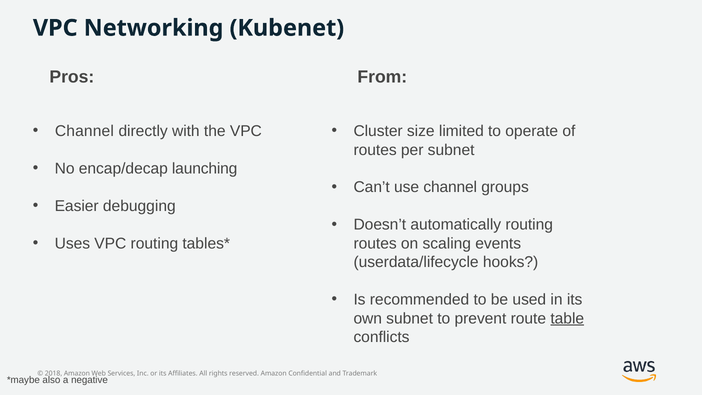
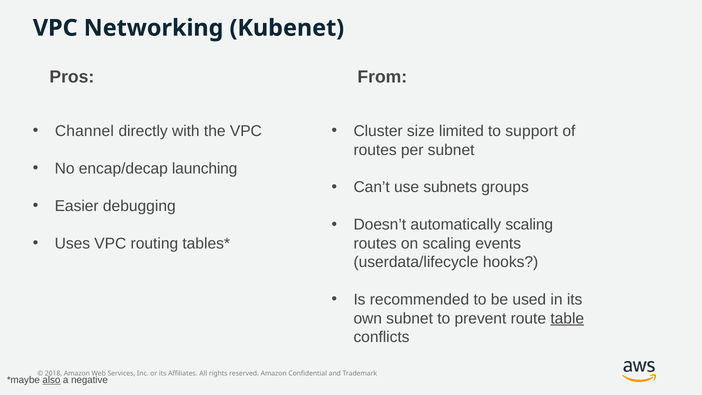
operate: operate -> support
use channel: channel -> subnets
automatically routing: routing -> scaling
also underline: none -> present
